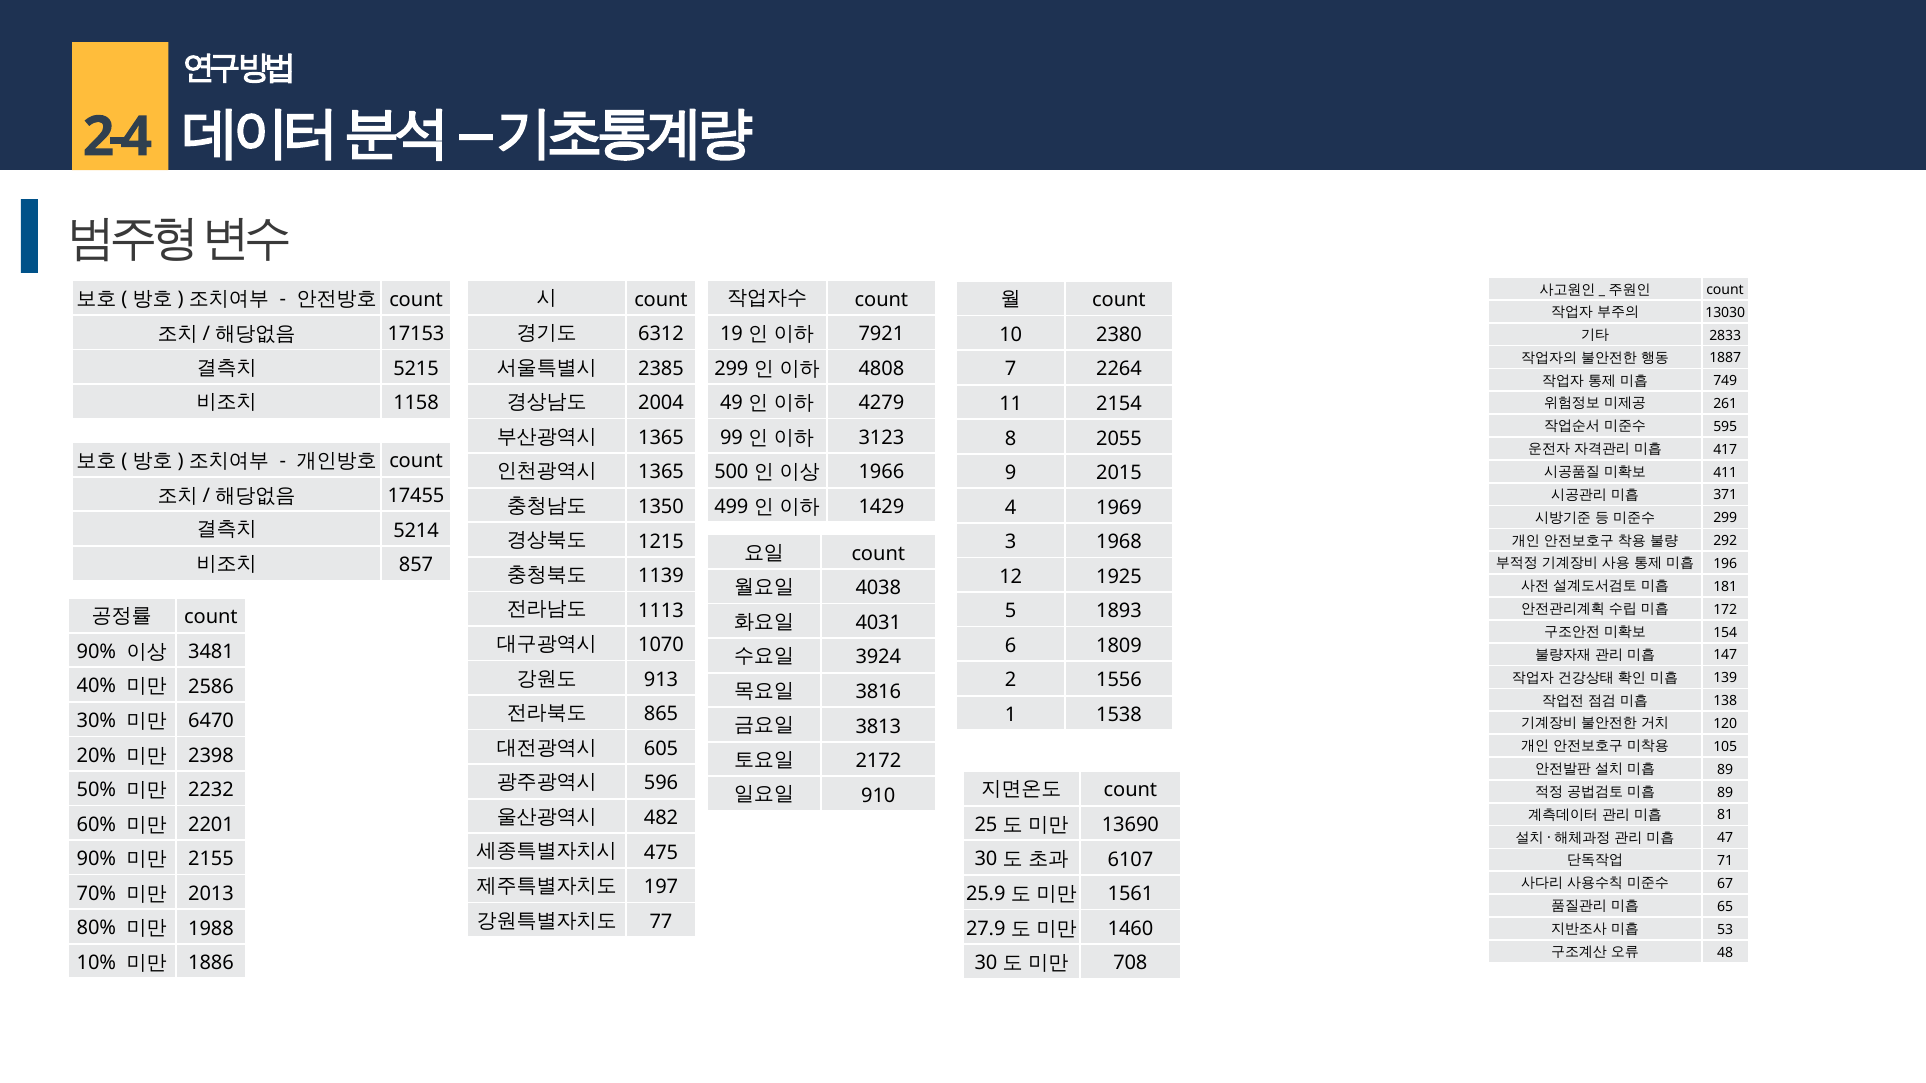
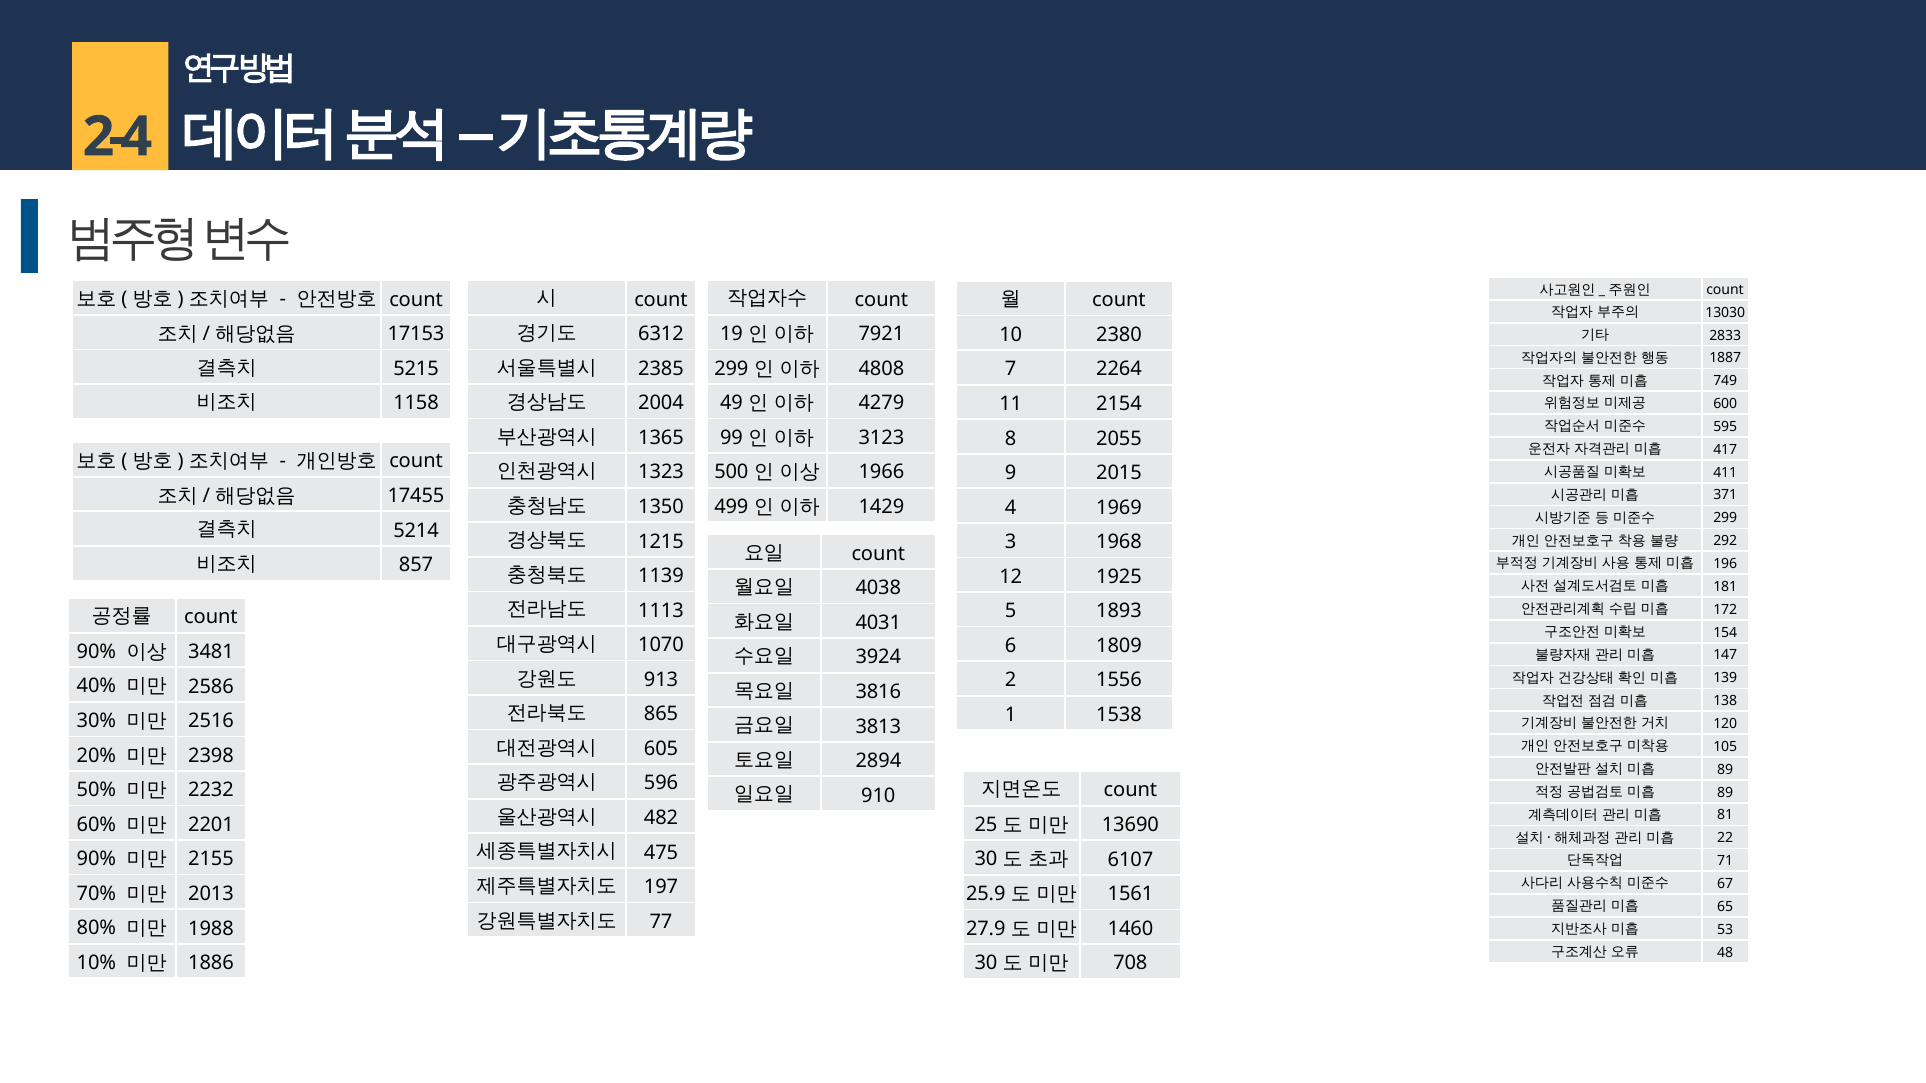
261: 261 -> 600
1365 at (661, 472): 1365 -> 1323
6470: 6470 -> 2516
2172: 2172 -> 2894
47: 47 -> 22
